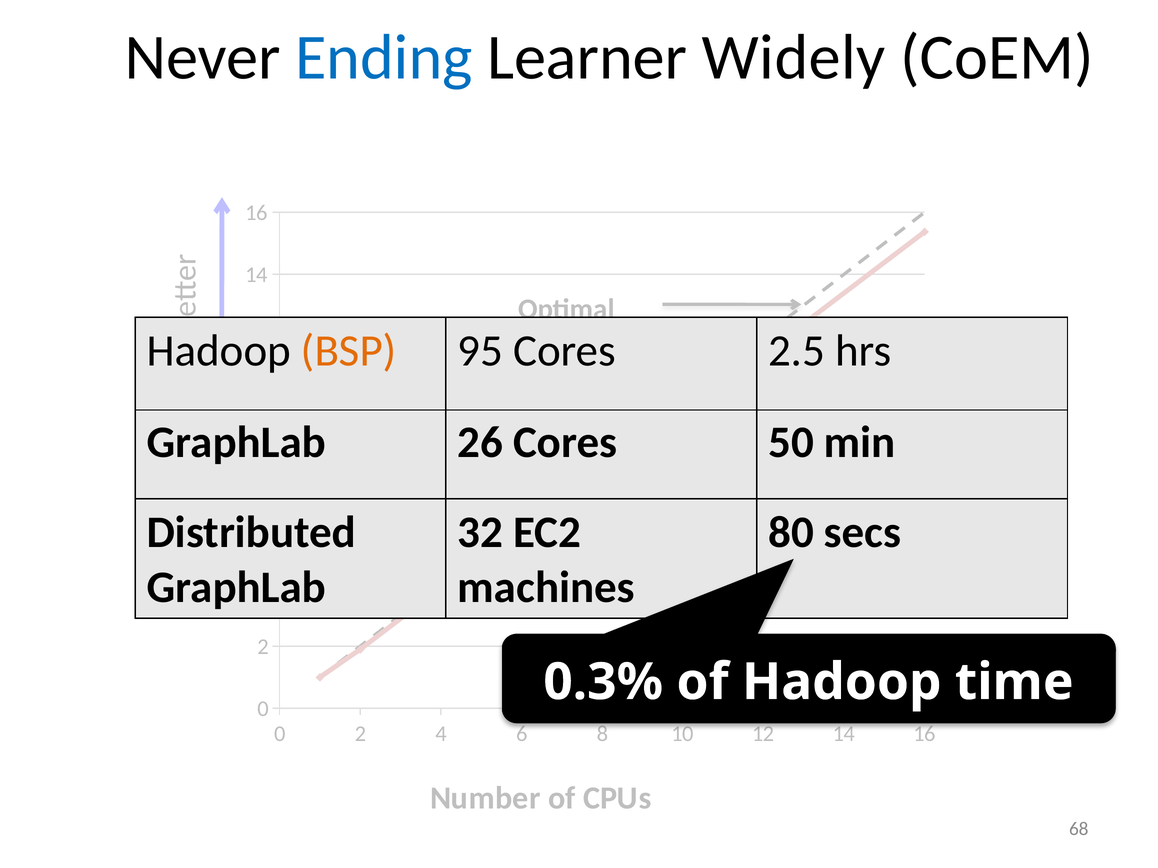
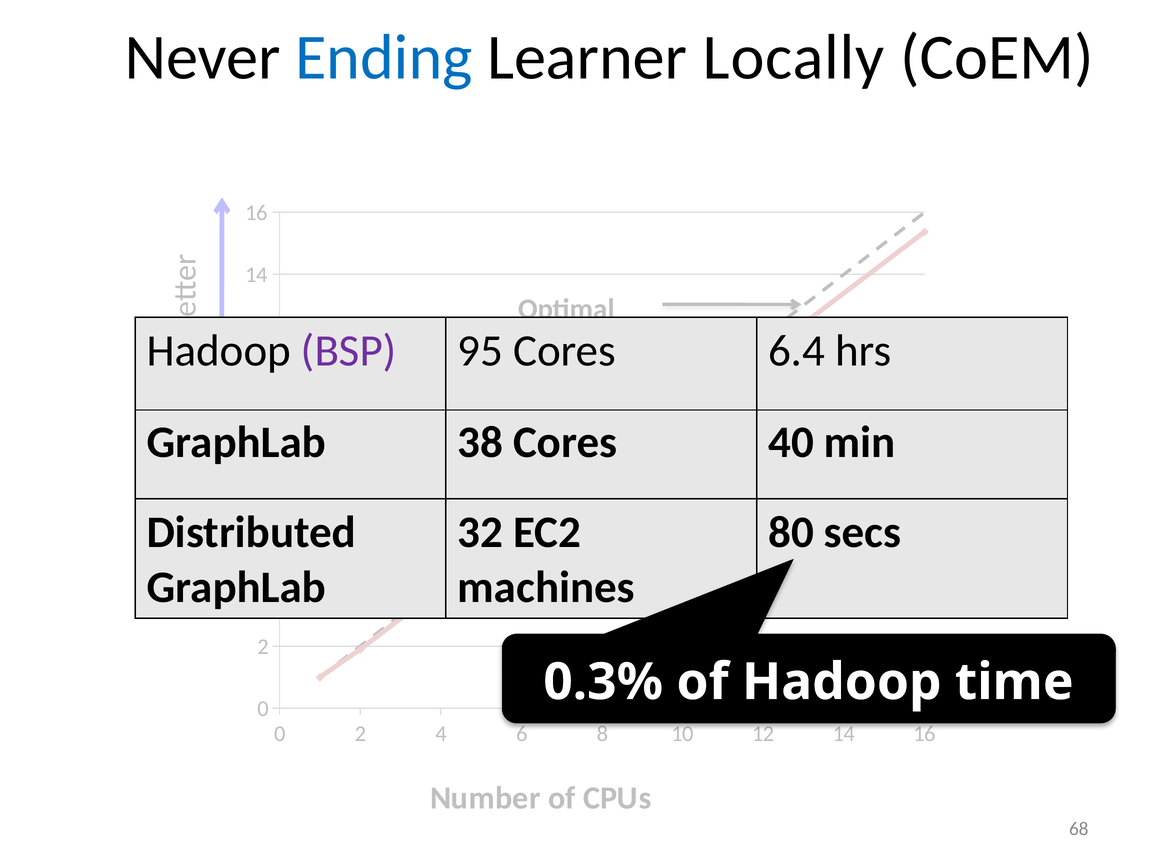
Widely: Widely -> Locally
BSP colour: orange -> purple
2.5: 2.5 -> 6.4
26: 26 -> 38
50: 50 -> 40
